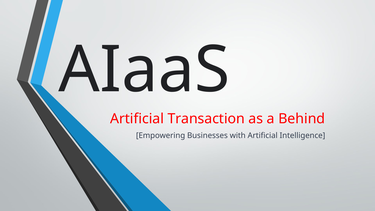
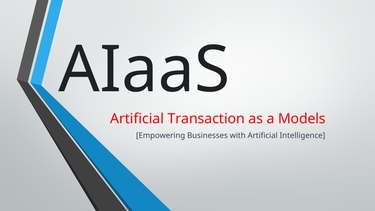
Behind: Behind -> Models
